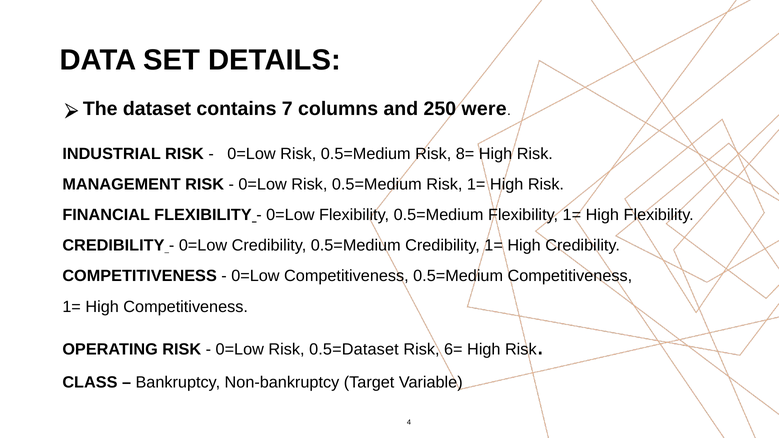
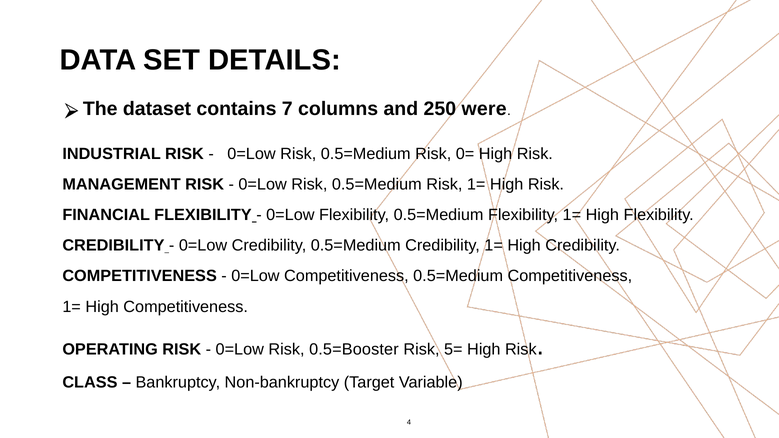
8=: 8= -> 0=
0.5=Dataset: 0.5=Dataset -> 0.5=Booster
6=: 6= -> 5=
